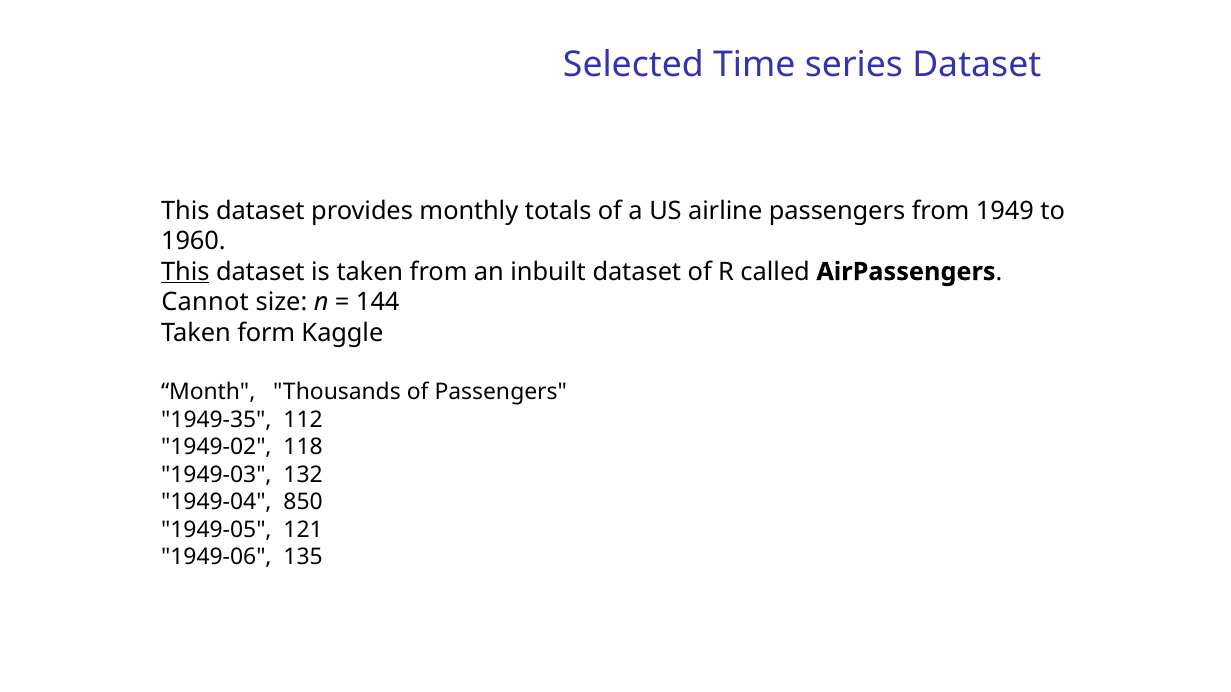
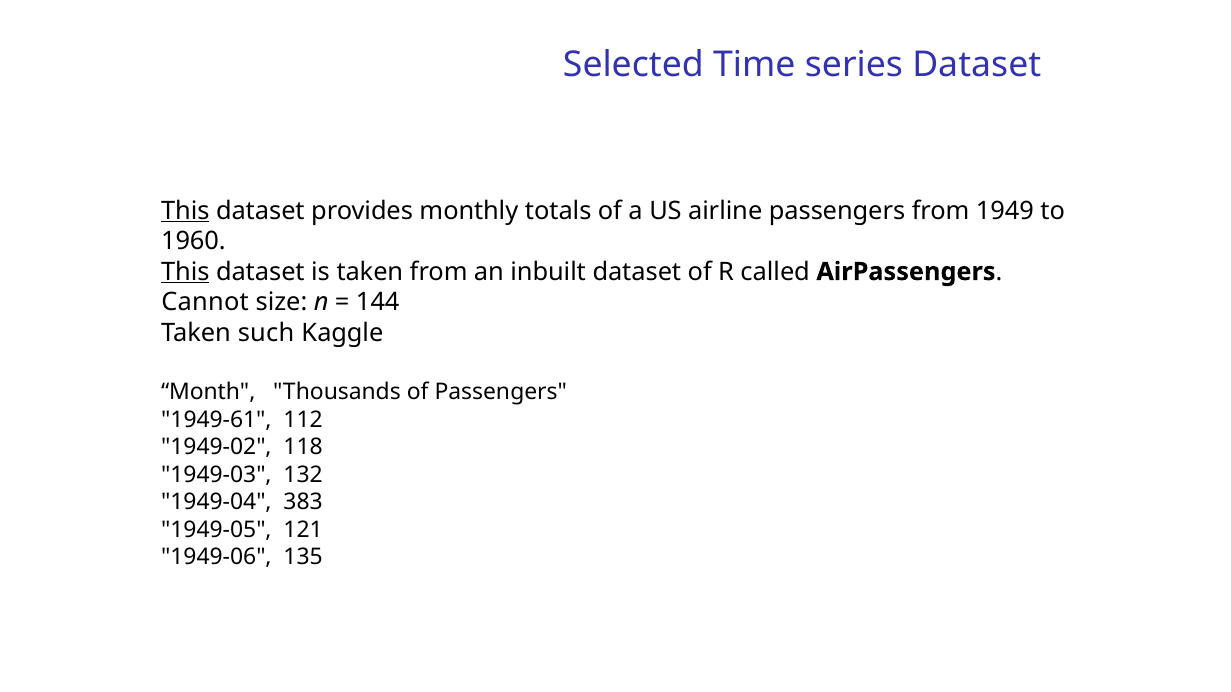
This at (185, 211) underline: none -> present
form: form -> such
1949-35: 1949-35 -> 1949-61
850: 850 -> 383
